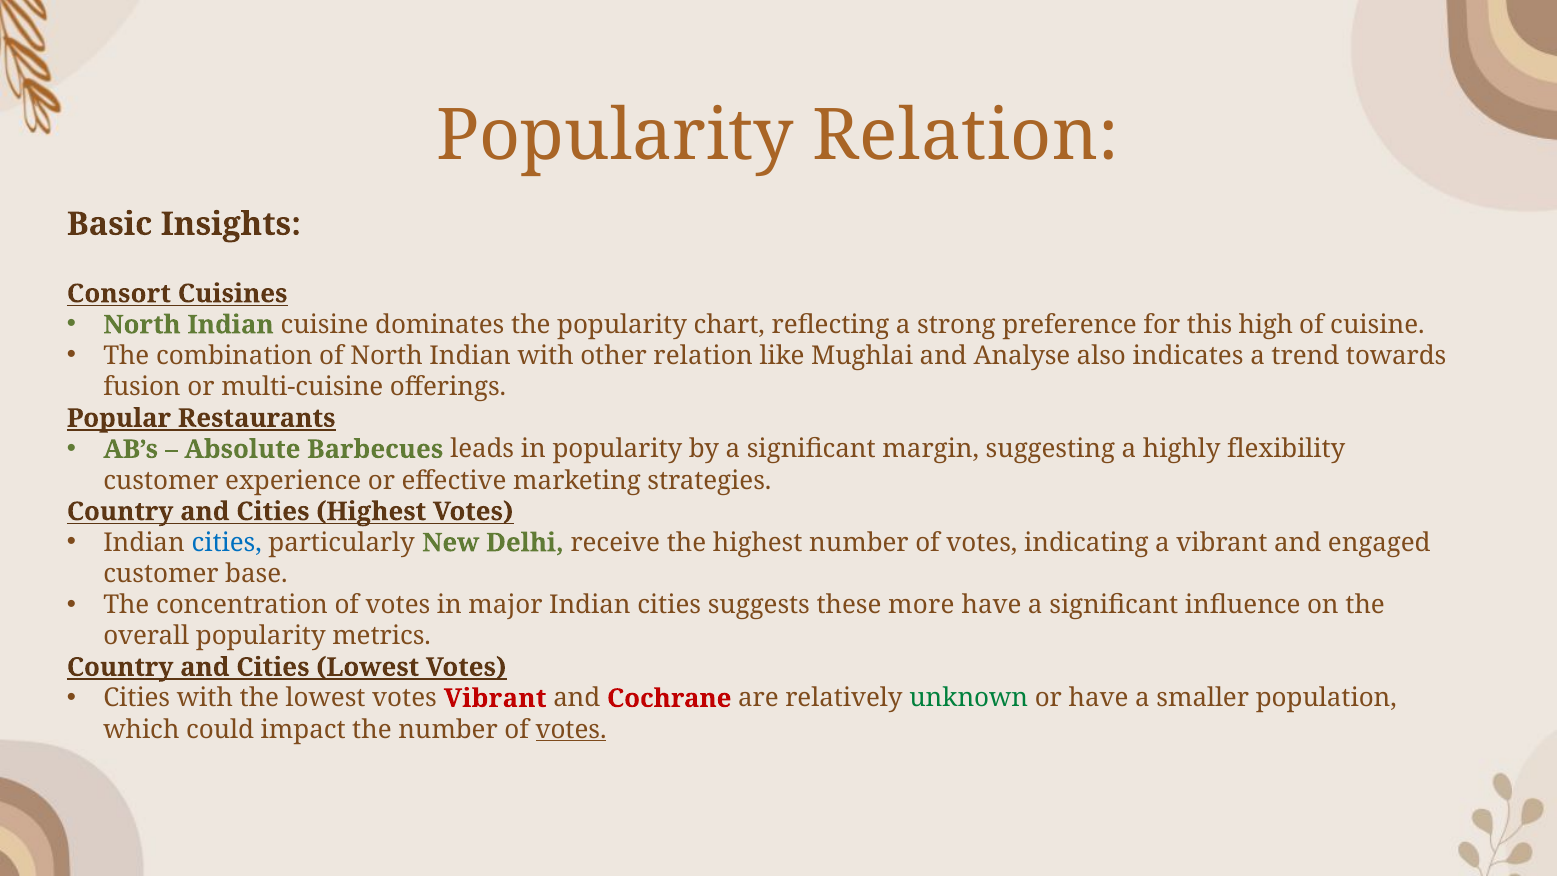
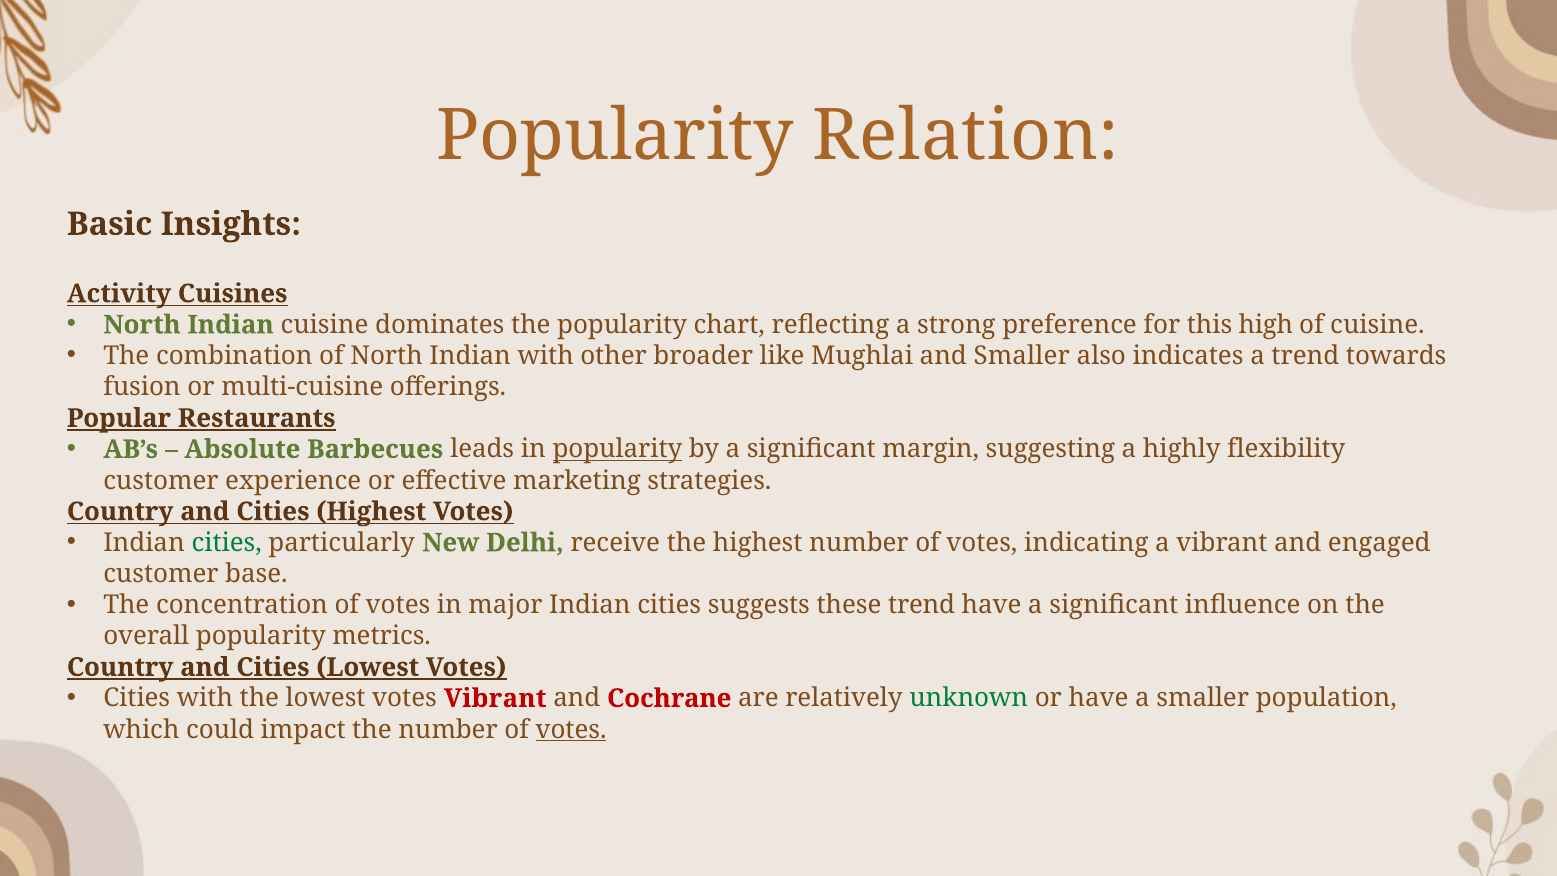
Consort: Consort -> Activity
other relation: relation -> broader
and Analyse: Analyse -> Smaller
popularity at (617, 449) underline: none -> present
cities at (227, 543) colour: blue -> green
these more: more -> trend
